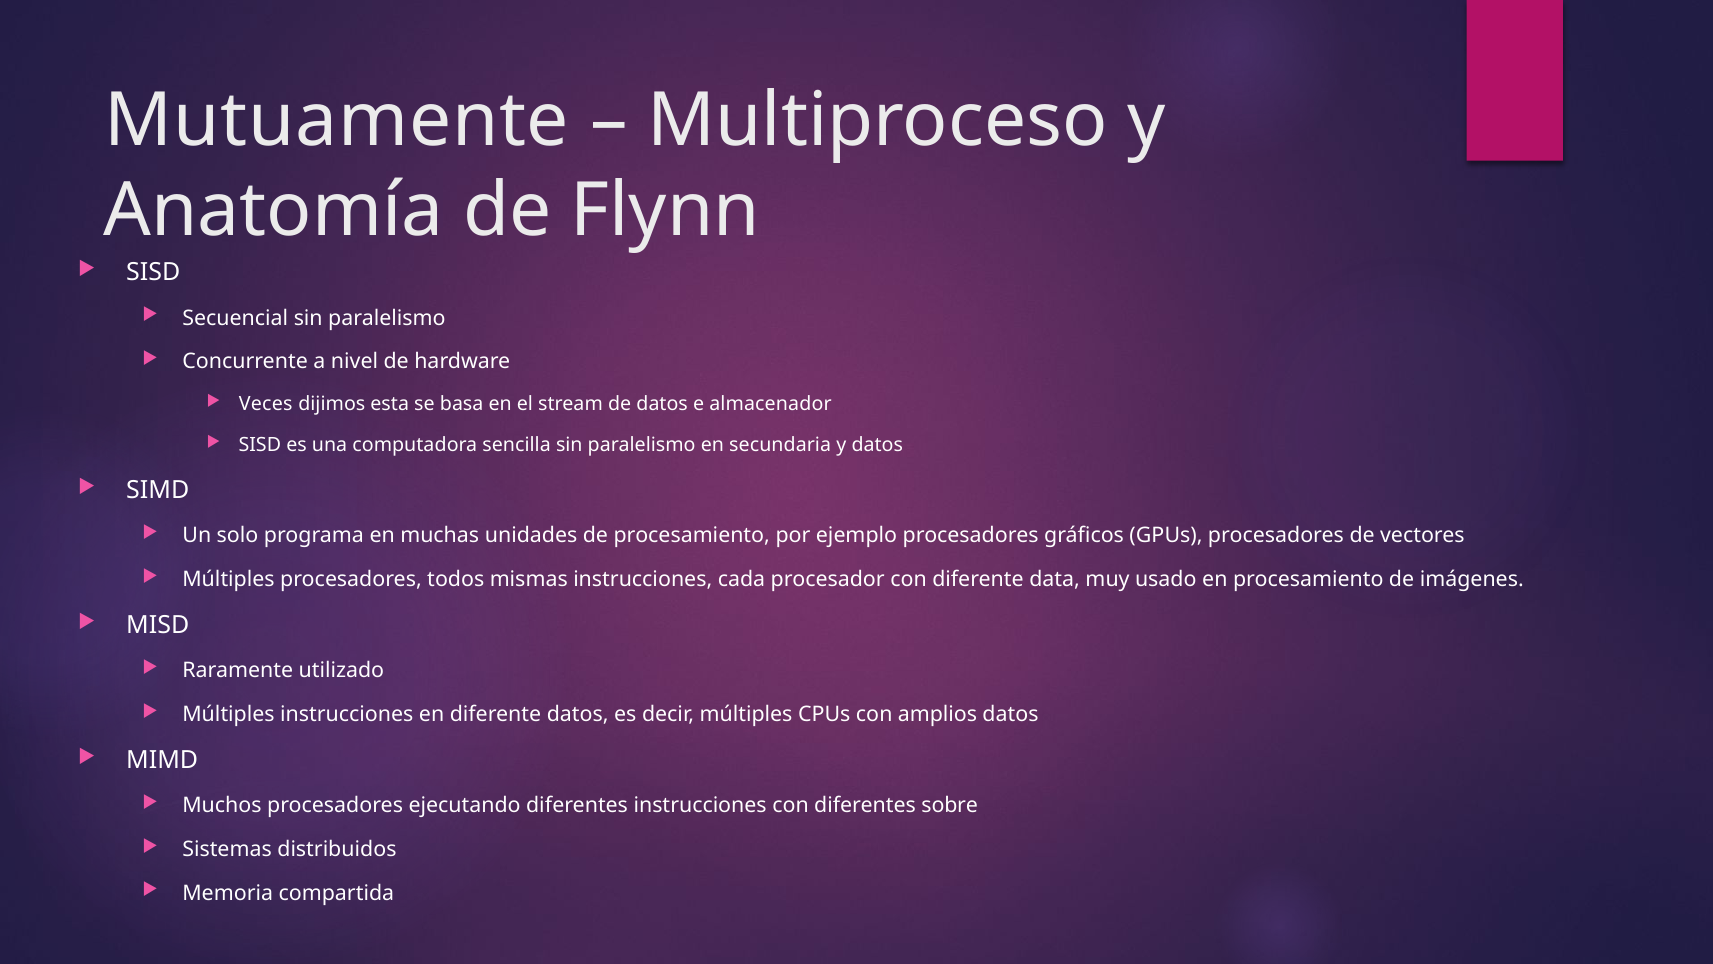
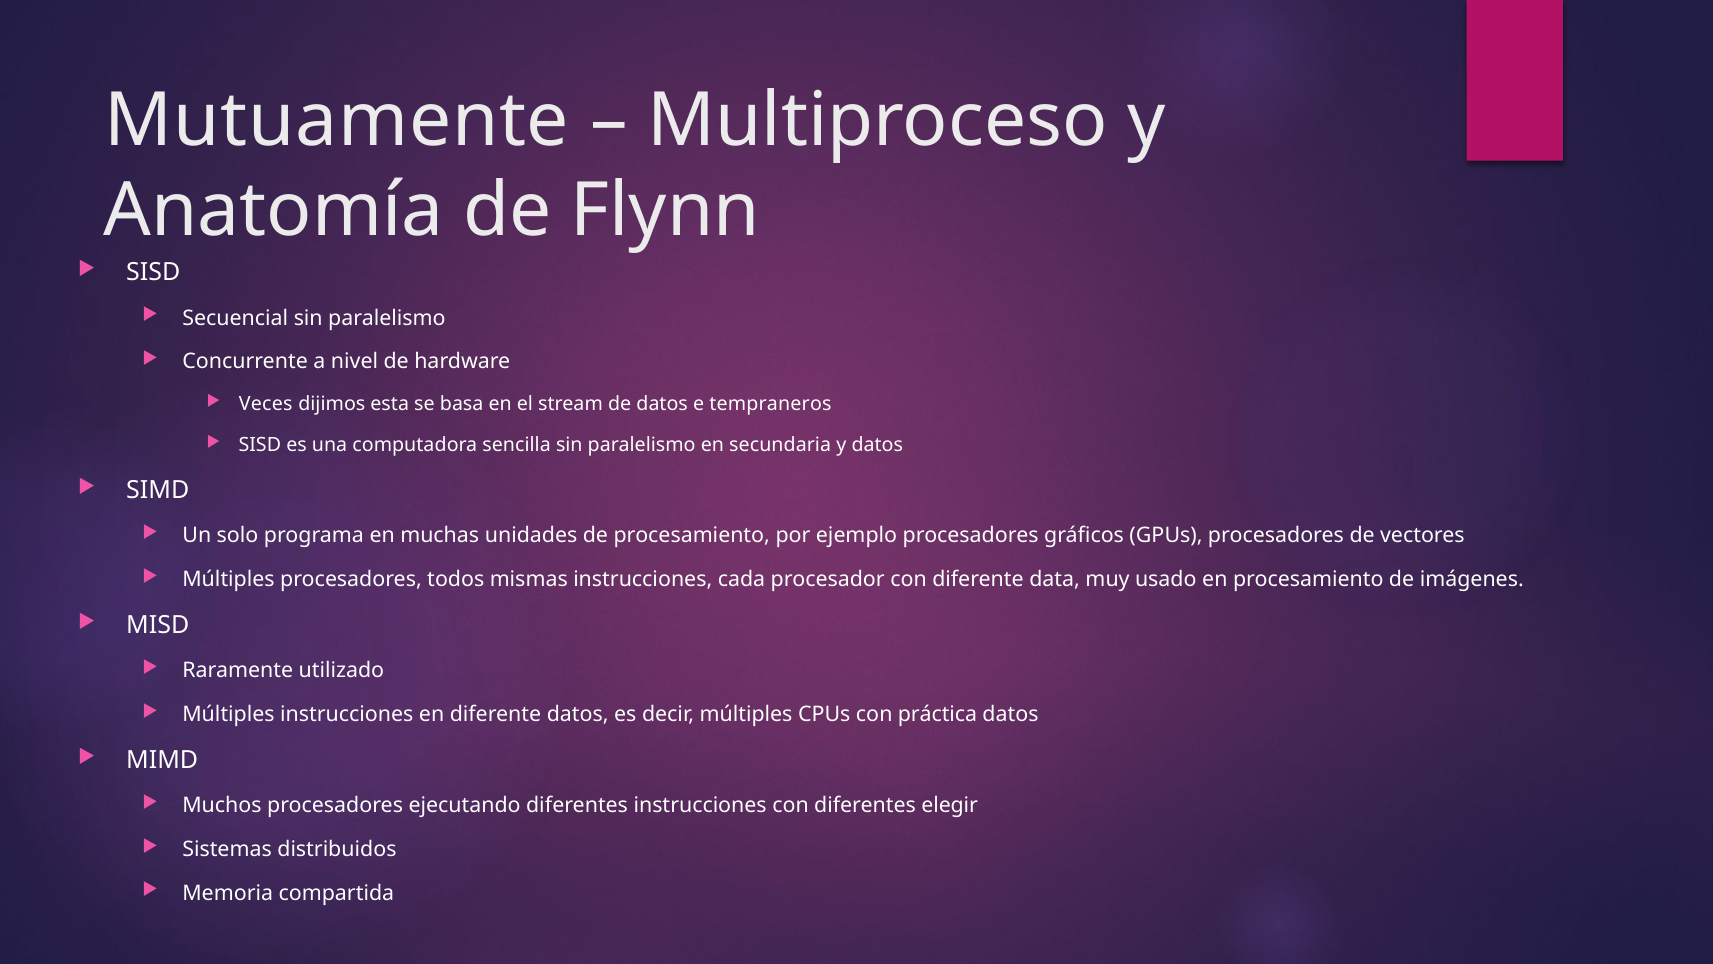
almacenador: almacenador -> tempraneros
amplios: amplios -> práctica
sobre: sobre -> elegir
